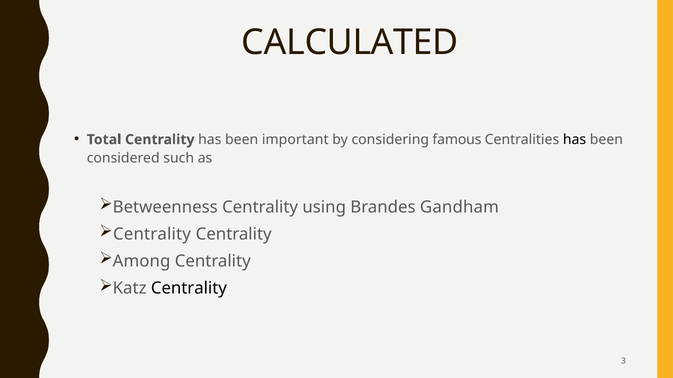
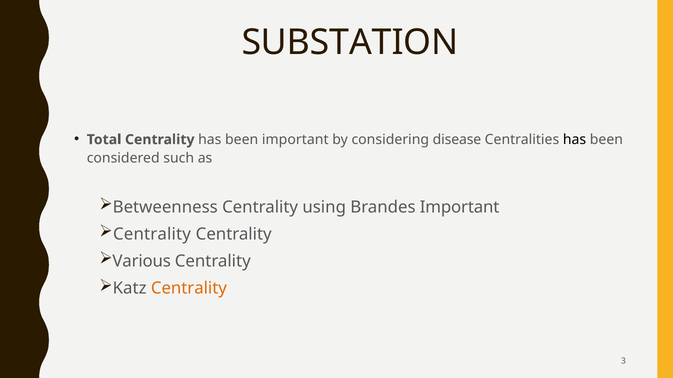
CALCULATED: CALCULATED -> SUBSTATION
famous: famous -> disease
Brandes Gandham: Gandham -> Important
Among: Among -> Various
Centrality at (189, 289) colour: black -> orange
